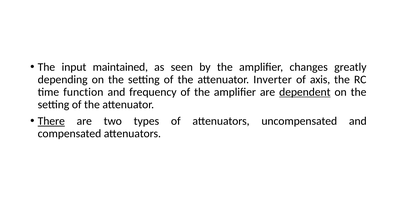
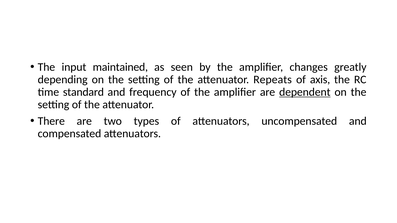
Inverter: Inverter -> Repeats
function: function -> standard
There underline: present -> none
